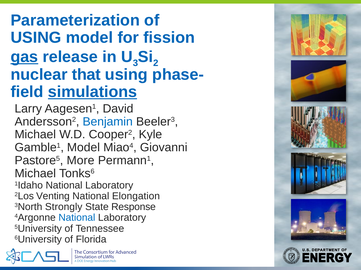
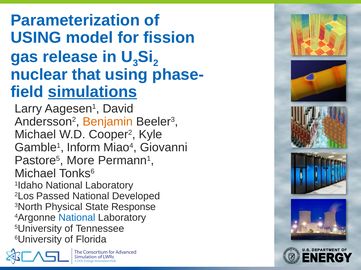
gas underline: present -> none
Benjamin colour: blue -> orange
Gamble1 Model: Model -> Inform
Venting: Venting -> Passed
Elongation: Elongation -> Developed
Strongly: Strongly -> Physical
